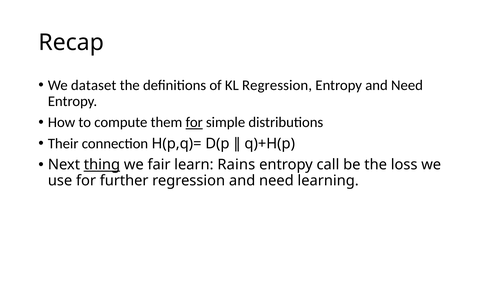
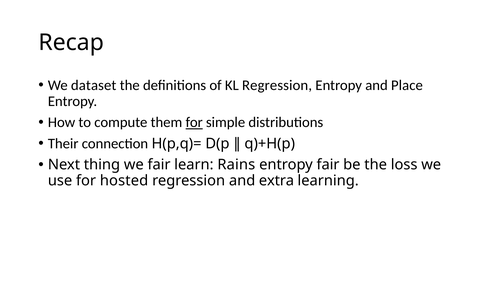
Entropy and Need: Need -> Place
thing underline: present -> none
entropy call: call -> fair
further: further -> hosted
regression and need: need -> extra
